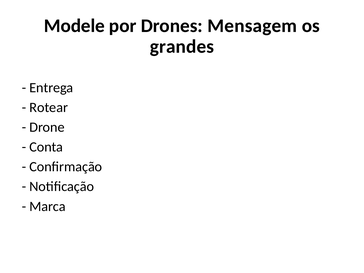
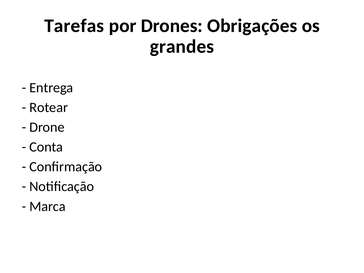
Modele: Modele -> Tarefas
Mensagem: Mensagem -> Obrigações
